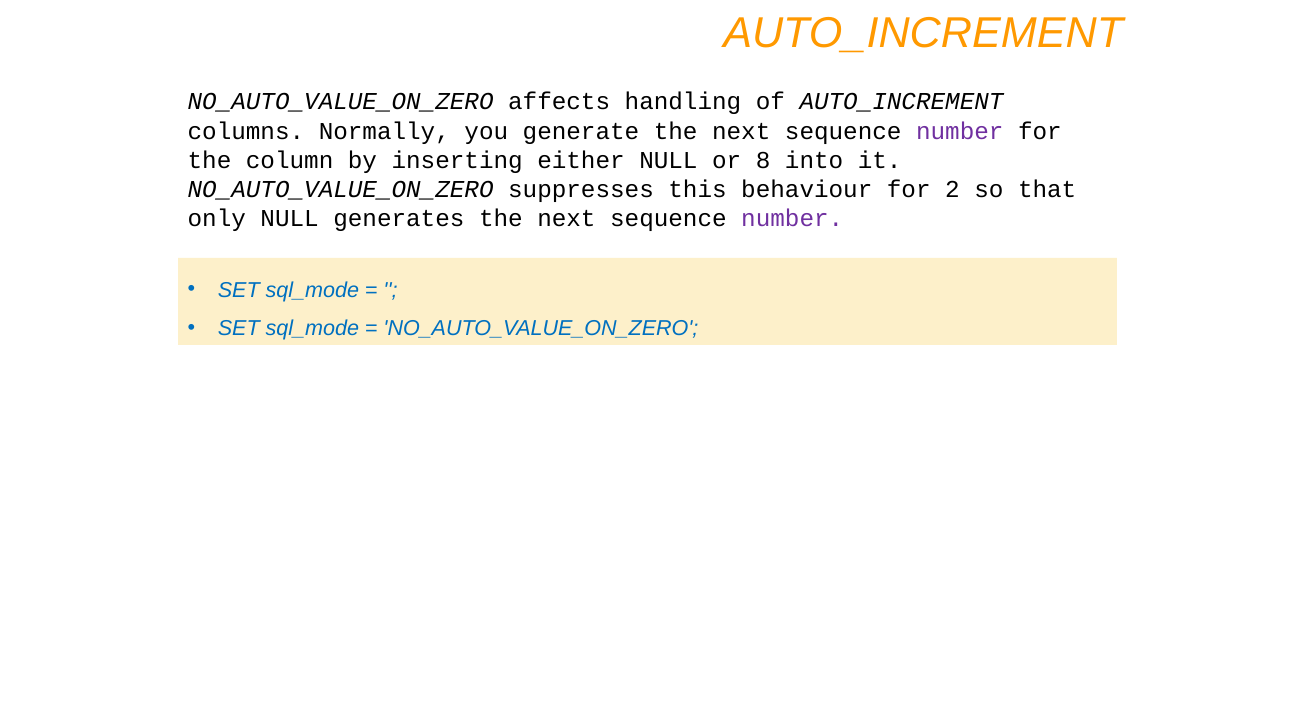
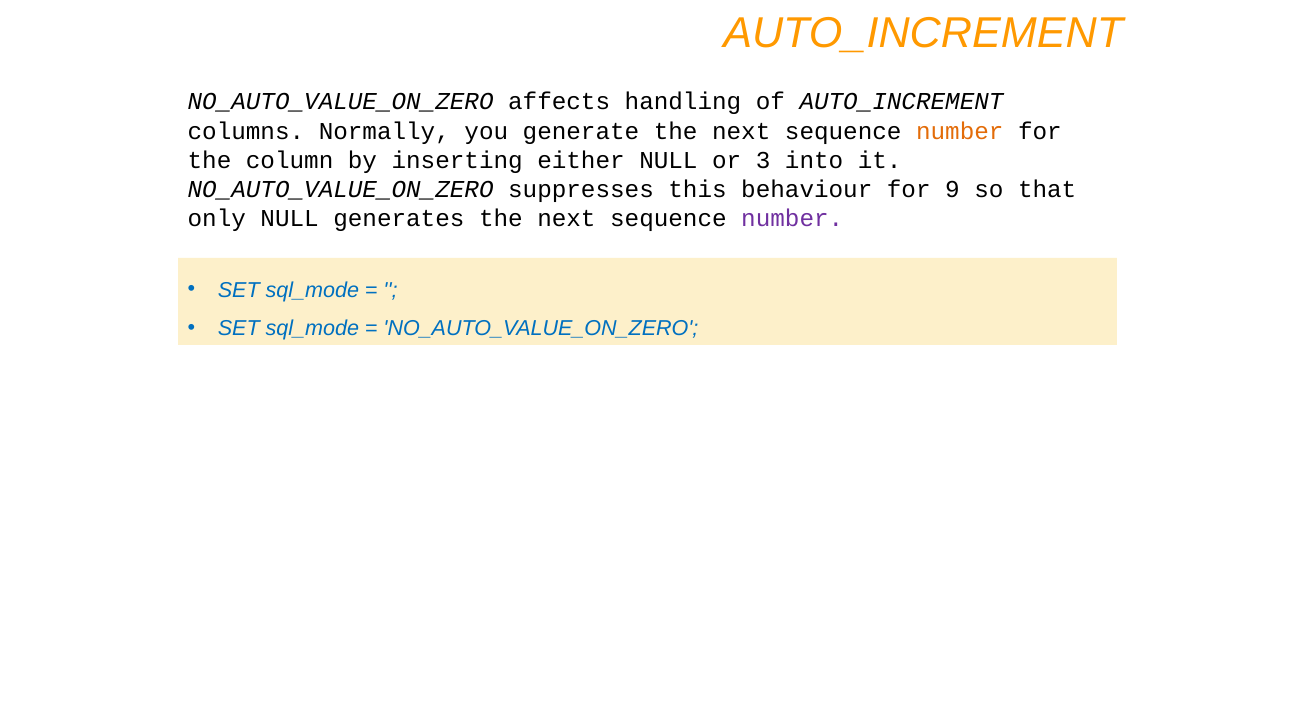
number at (960, 131) colour: purple -> orange
8: 8 -> 3
2: 2 -> 9
